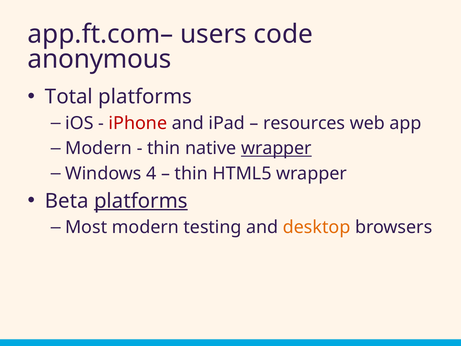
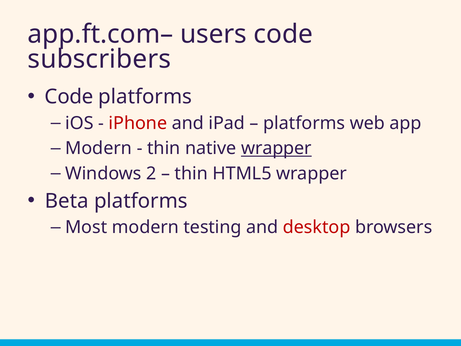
anonymous: anonymous -> subscribers
Total at (69, 97): Total -> Code
resources at (304, 123): resources -> platforms
4: 4 -> 2
platforms at (141, 201) underline: present -> none
desktop colour: orange -> red
